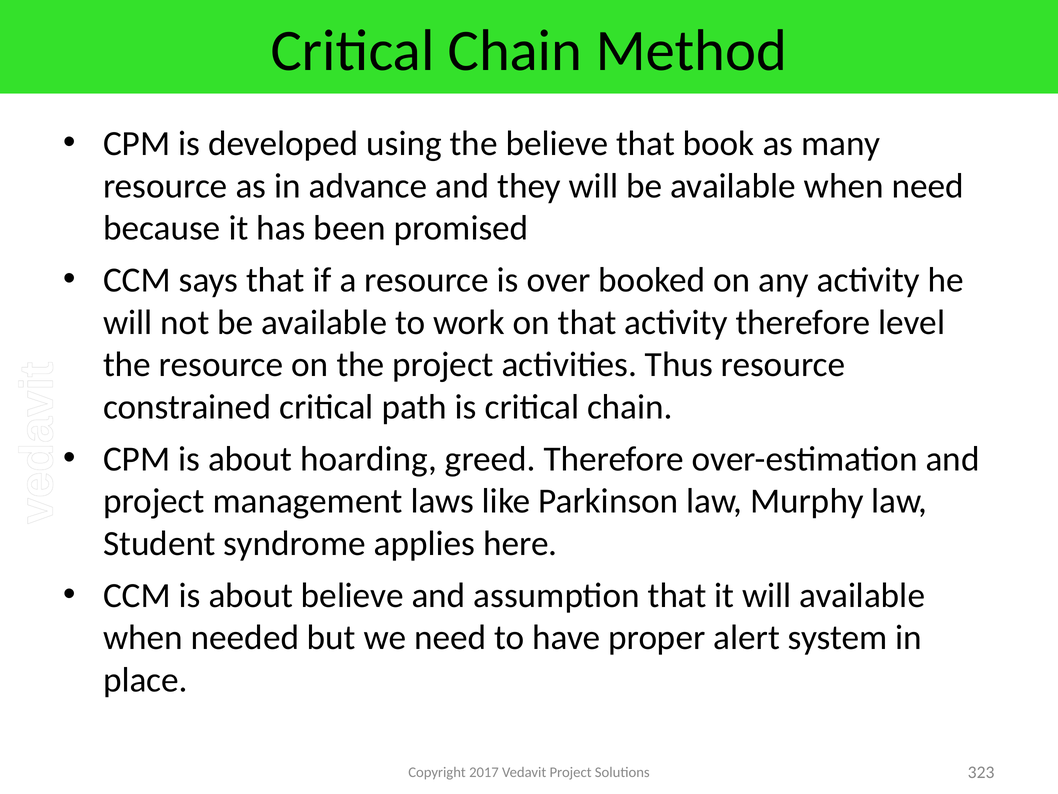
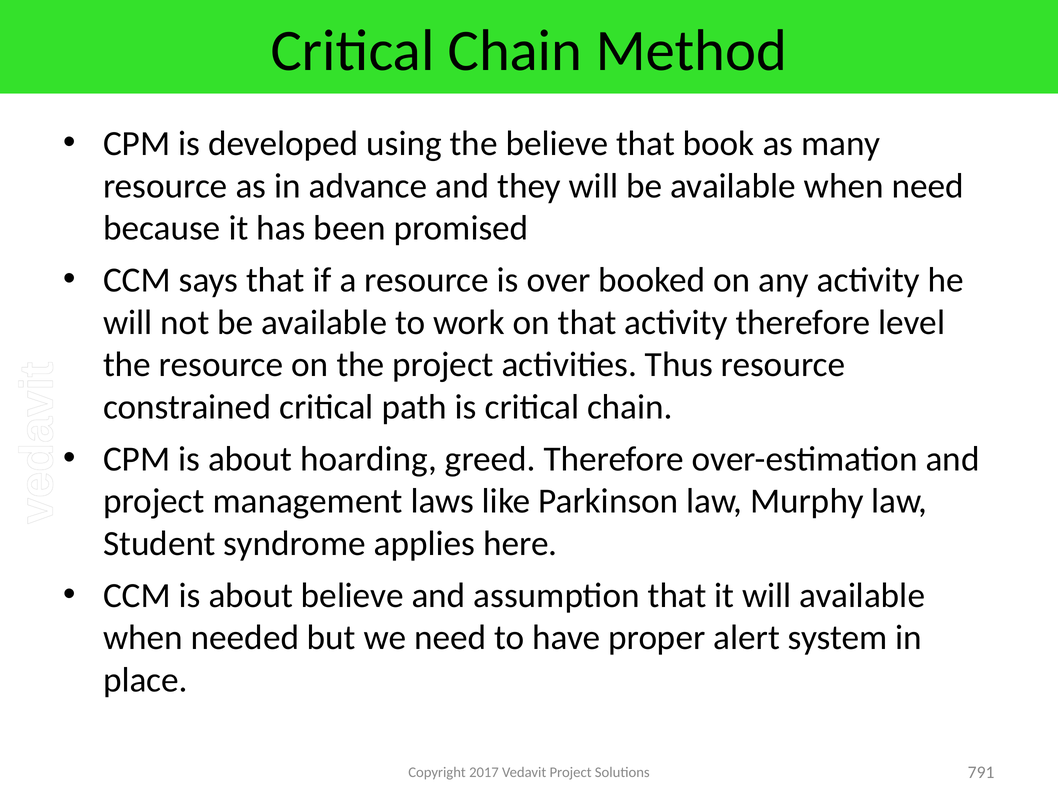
323: 323 -> 791
